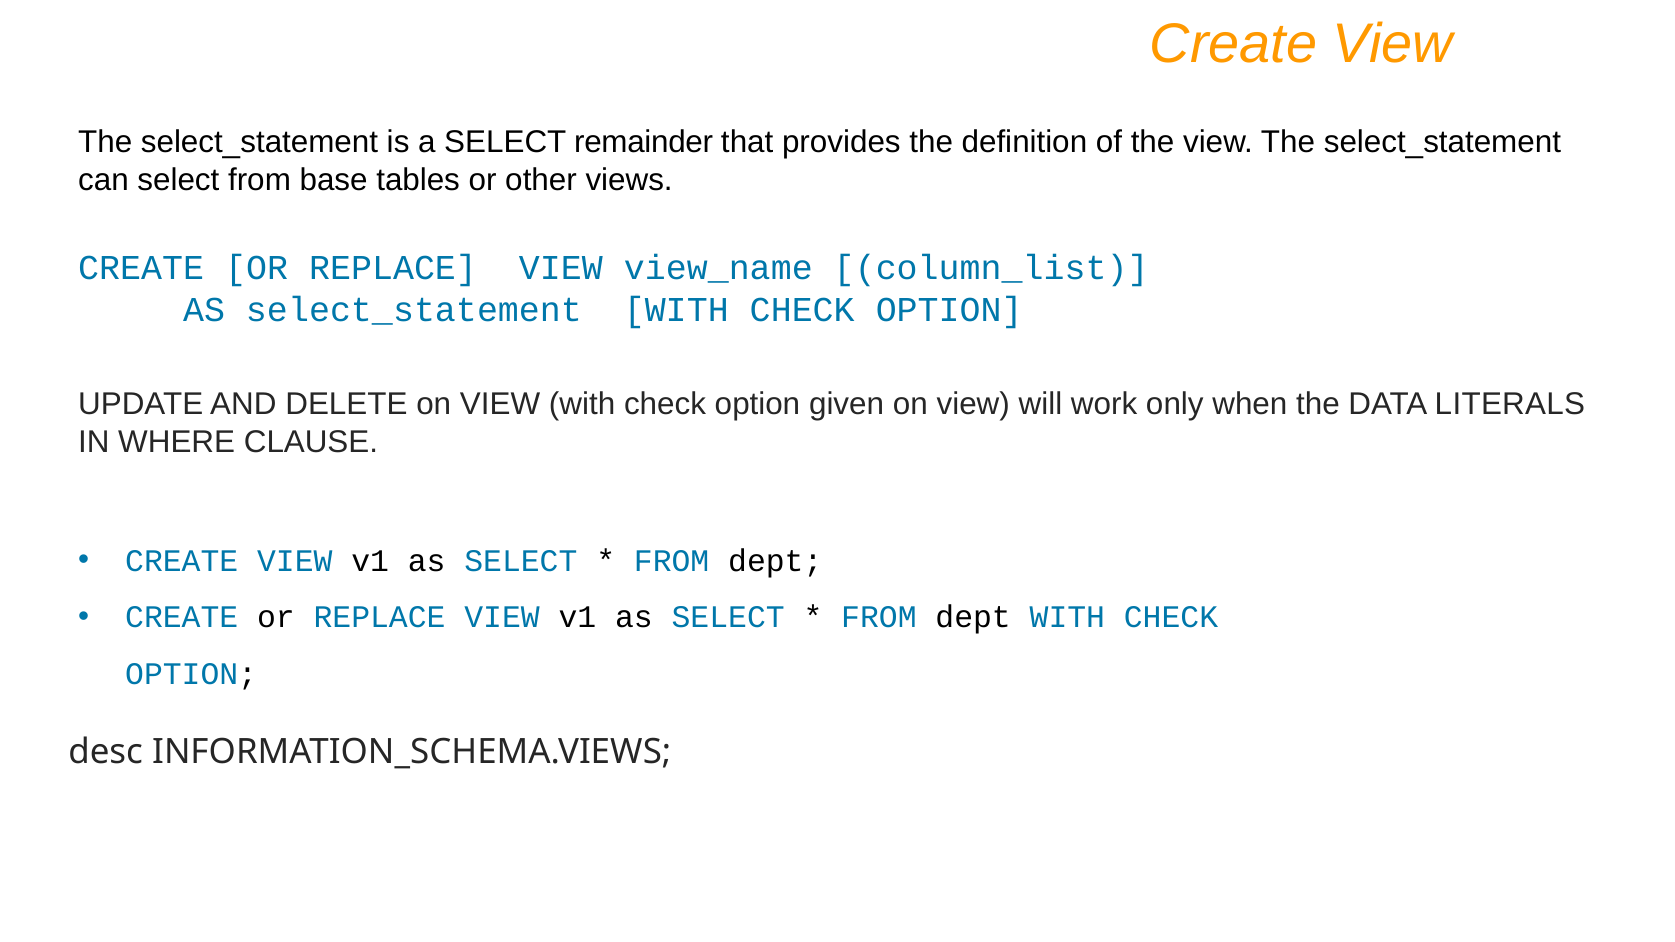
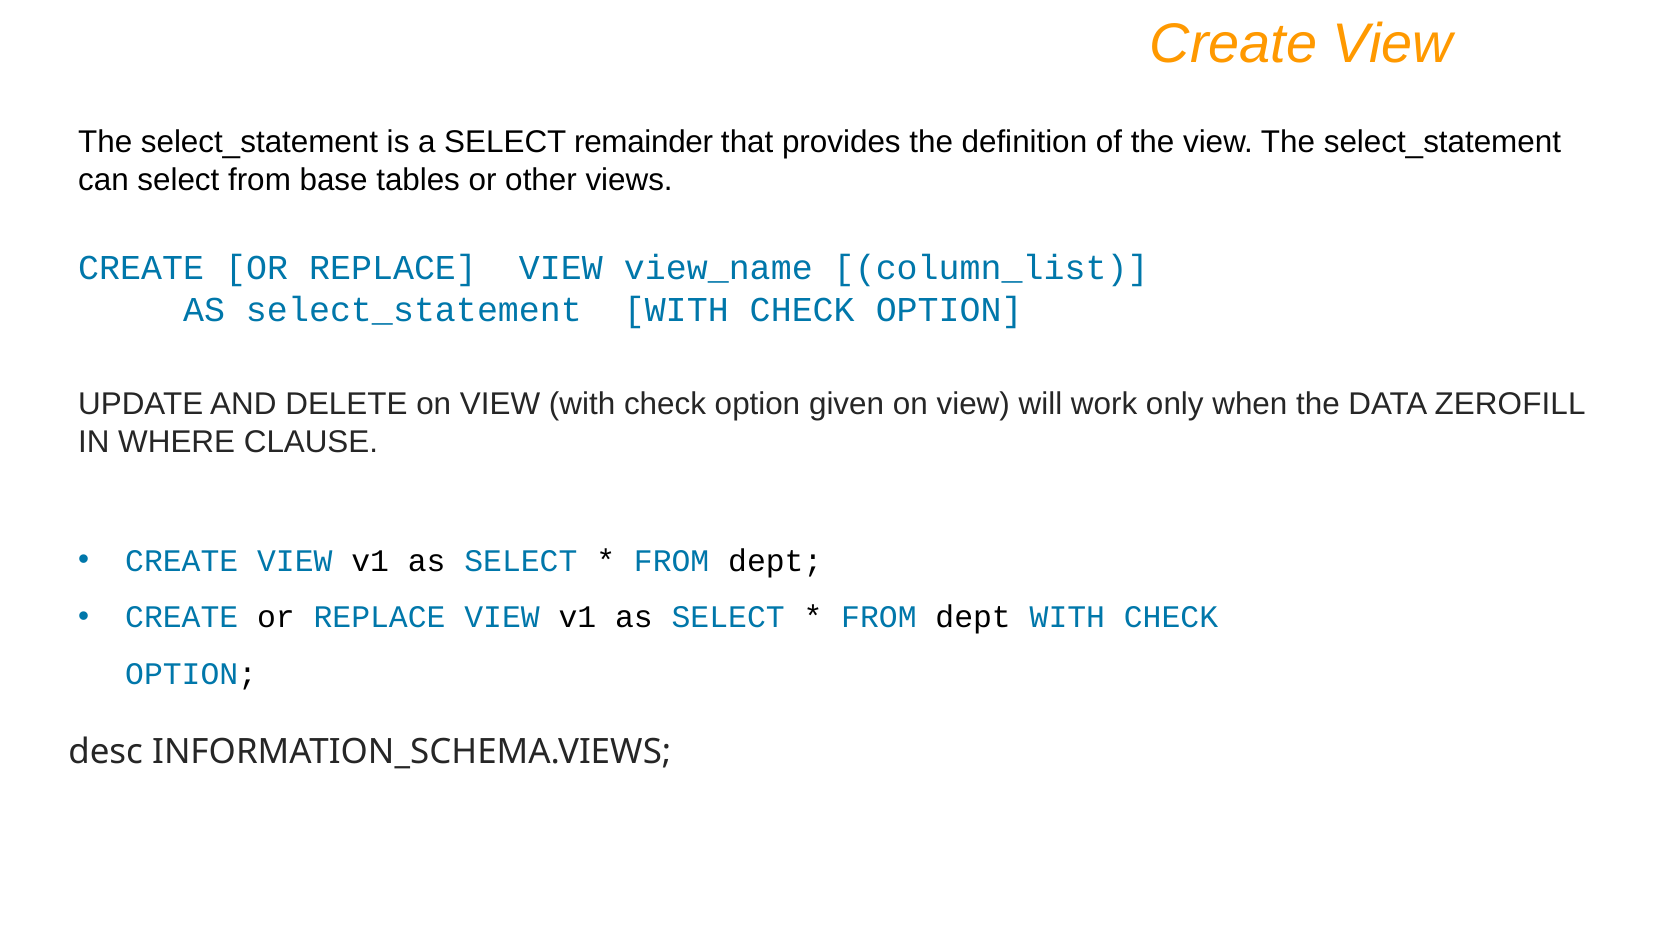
LITERALS: LITERALS -> ZEROFILL
